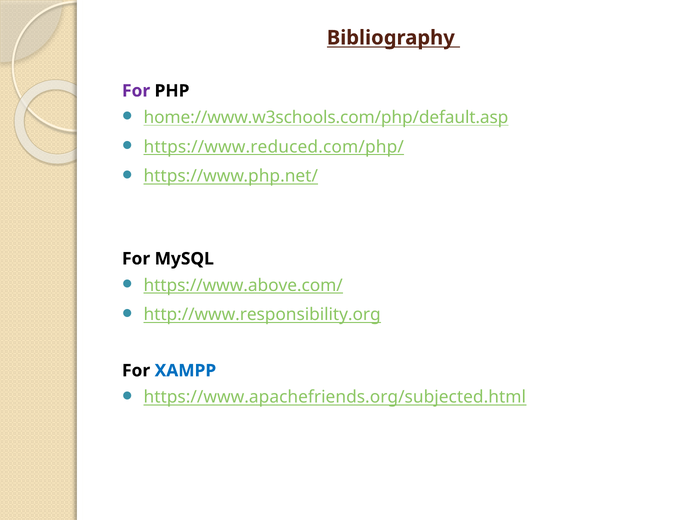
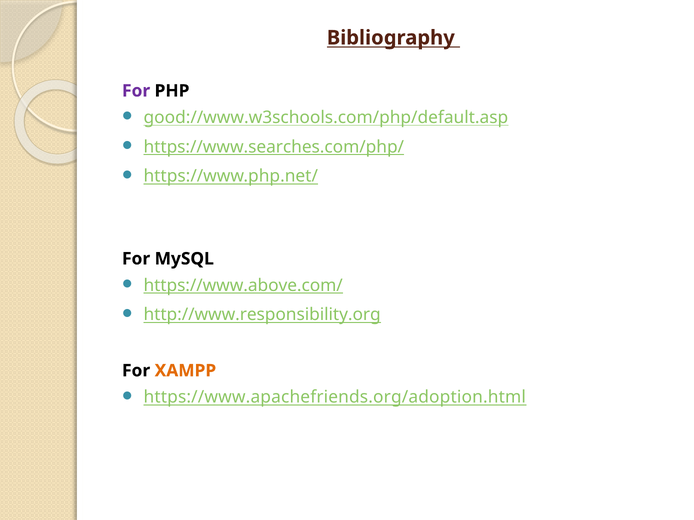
home://www.w3schools.com/php/default.asp: home://www.w3schools.com/php/default.asp -> good://www.w3schools.com/php/default.asp
https://www.reduced.com/php/: https://www.reduced.com/php/ -> https://www.searches.com/php/
XAMPP colour: blue -> orange
https://www.apachefriends.org/subjected.html: https://www.apachefriends.org/subjected.html -> https://www.apachefriends.org/adoption.html
